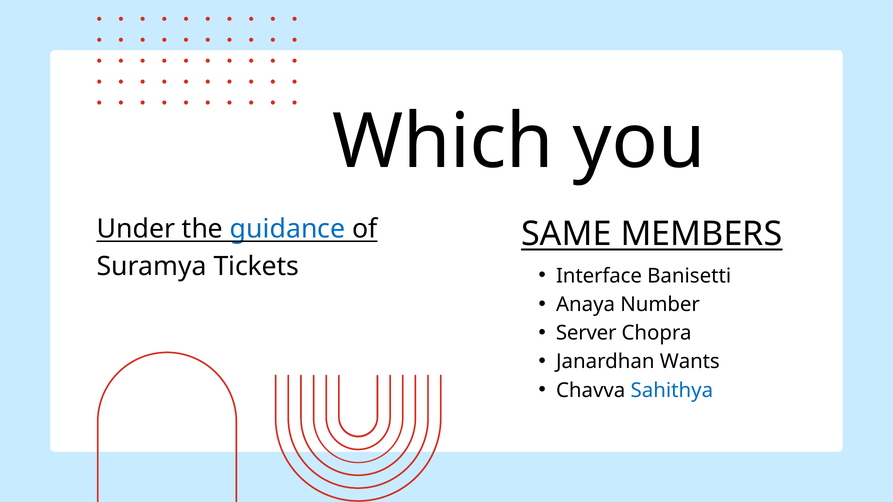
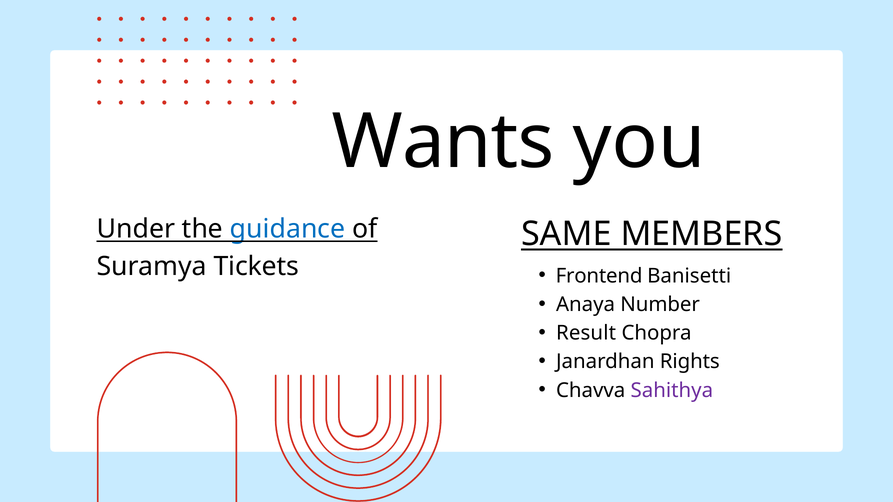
Which: Which -> Wants
Interface: Interface -> Frontend
Server: Server -> Result
Wants: Wants -> Rights
Sahithya colour: blue -> purple
